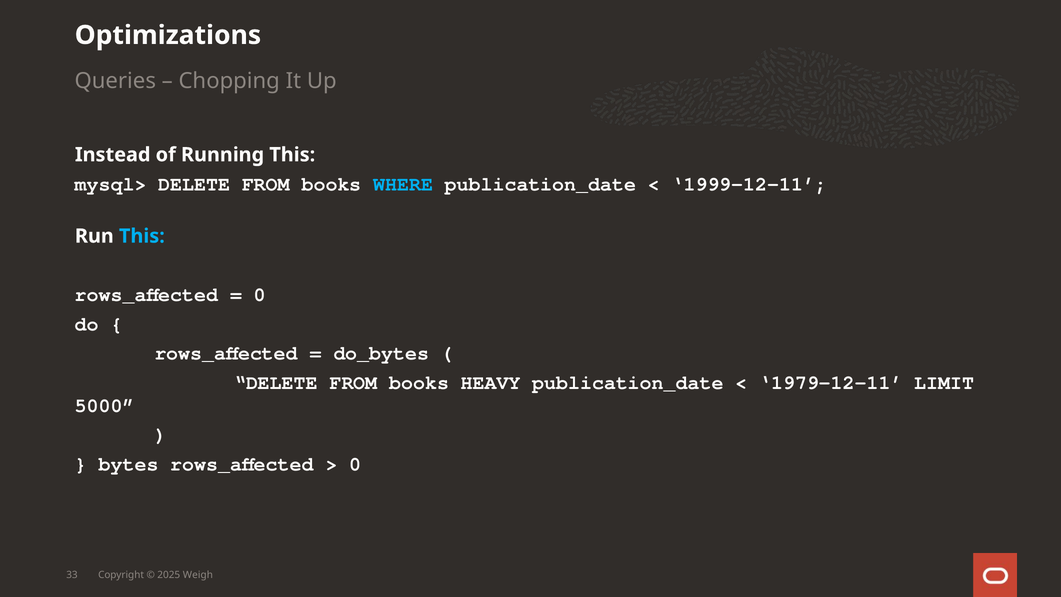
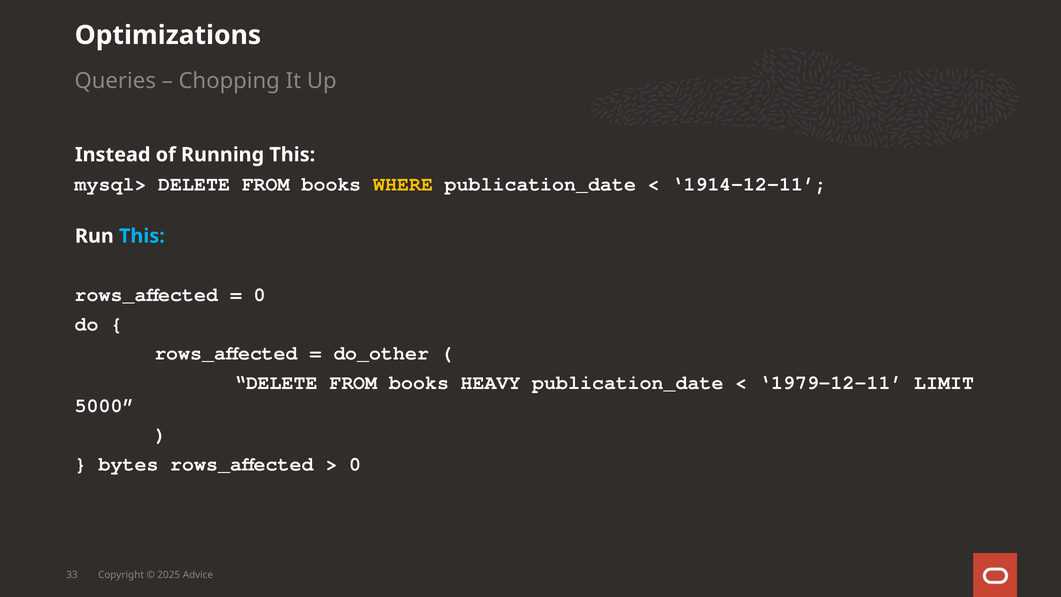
WHERE colour: light blue -> yellow
1999-12-11: 1999-12-11 -> 1914-12-11
do_bytes: do_bytes -> do_other
Weigh: Weigh -> Advice
